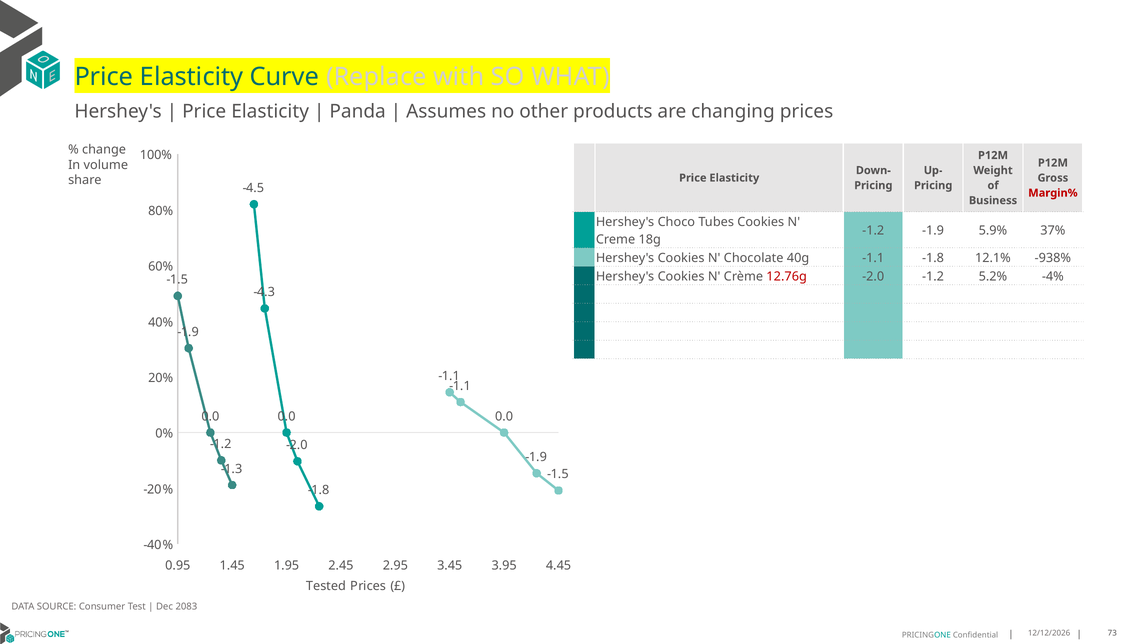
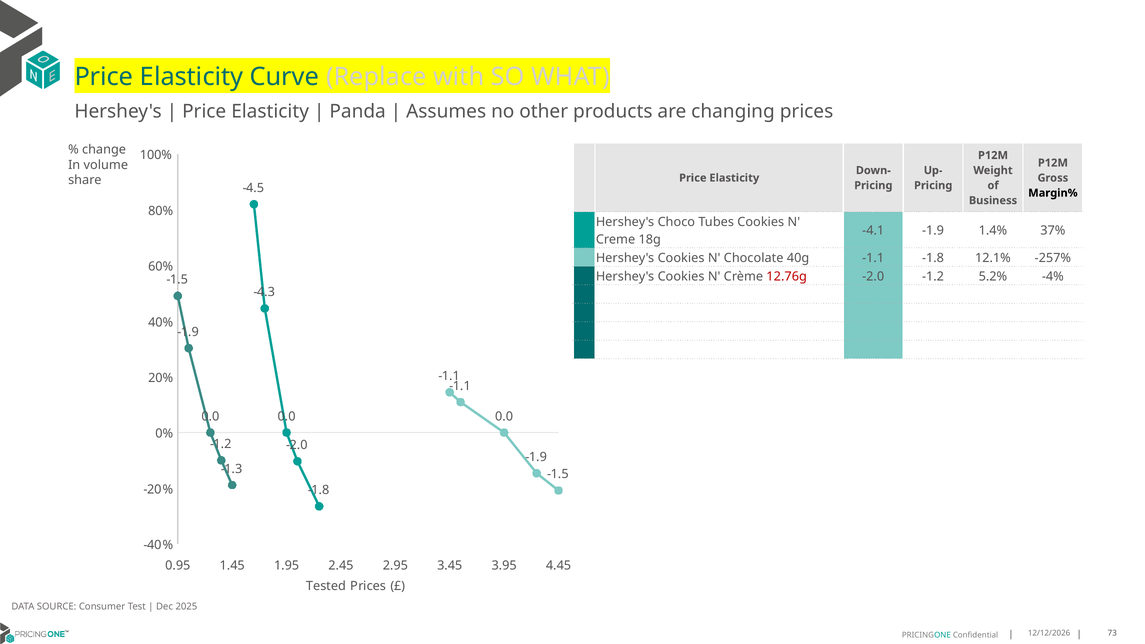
Margin% colour: red -> black
-1.2 at (873, 231): -1.2 -> -4.1
5.9%: 5.9% -> 1.4%
-938%: -938% -> -257%
2083: 2083 -> 2025
